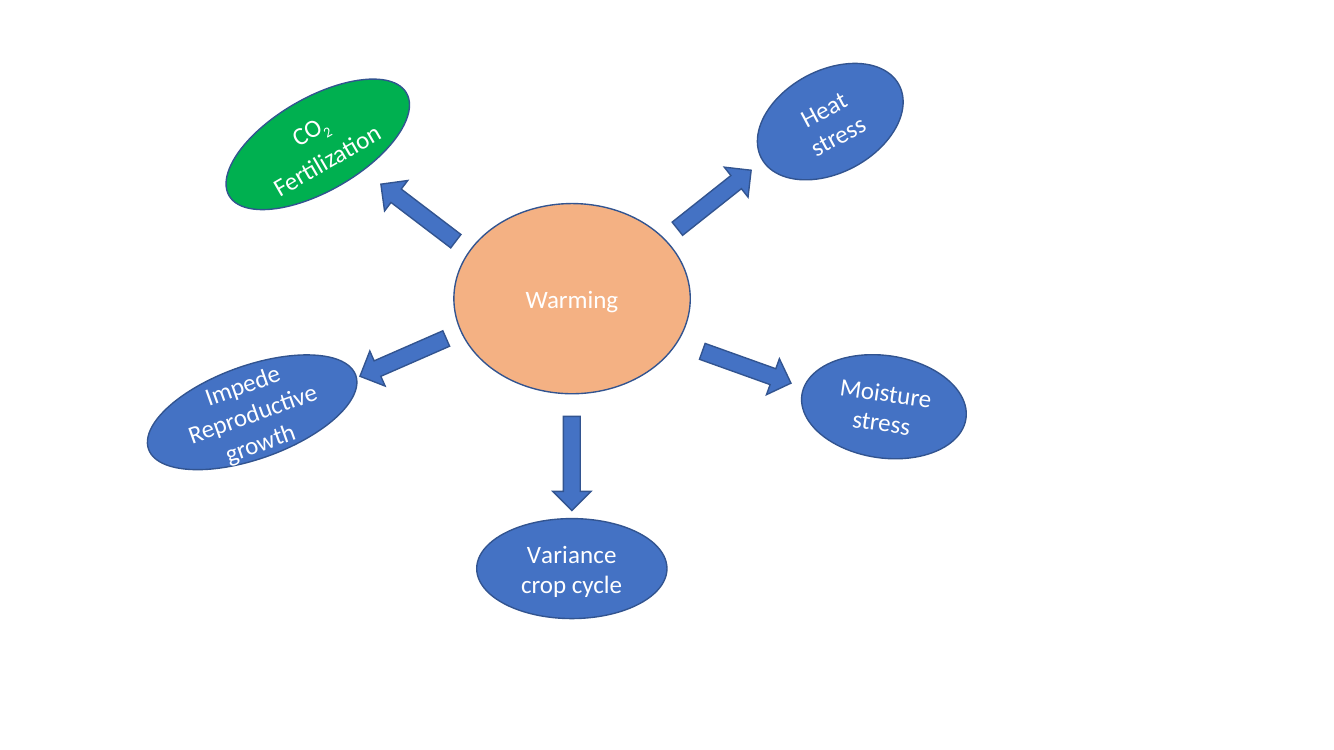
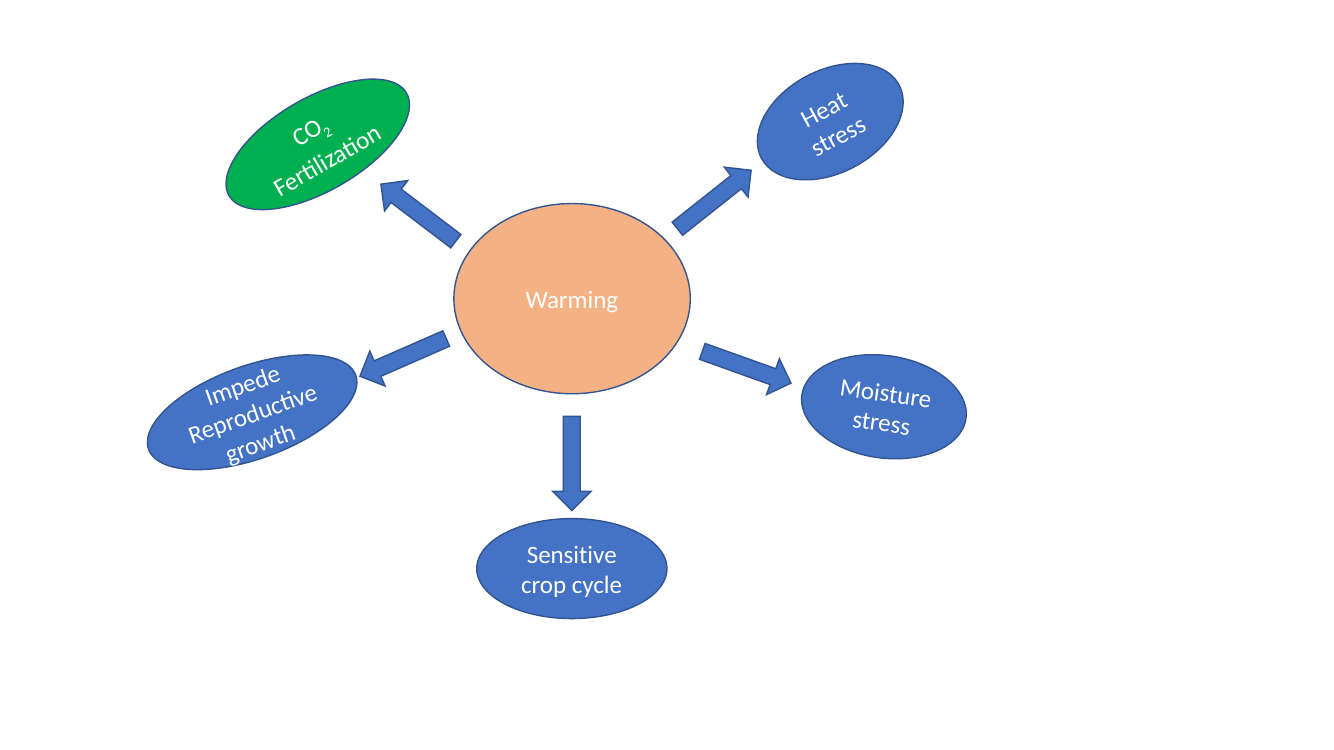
Variance: Variance -> Sensitive
